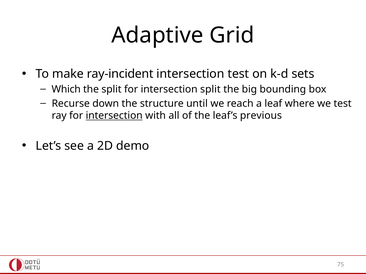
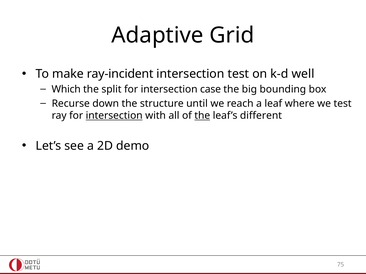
sets: sets -> well
intersection split: split -> case
the at (202, 116) underline: none -> present
previous: previous -> different
